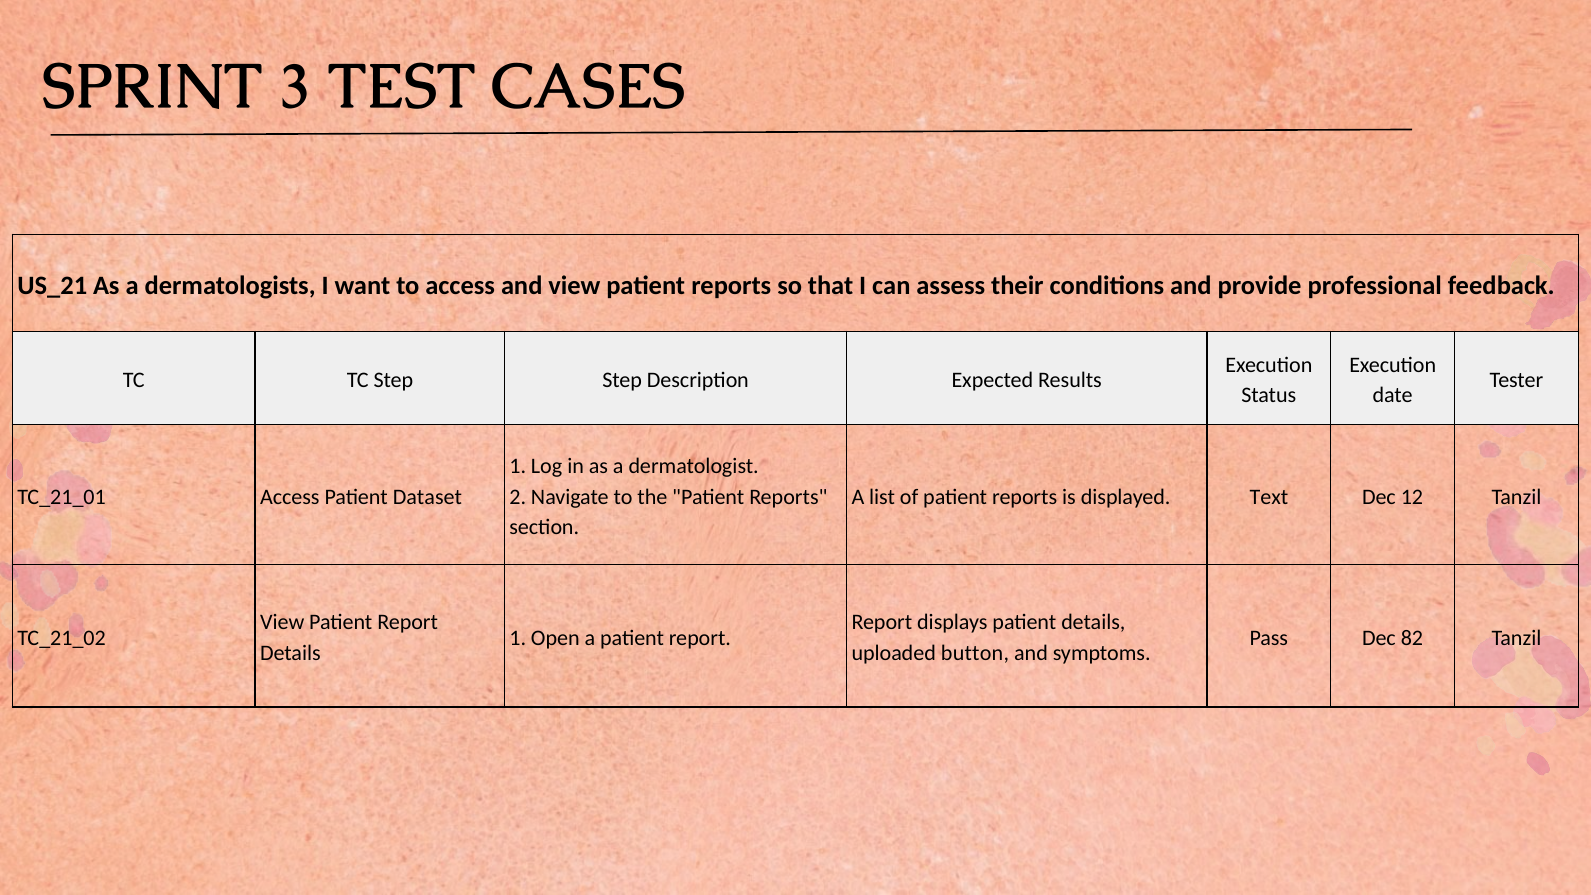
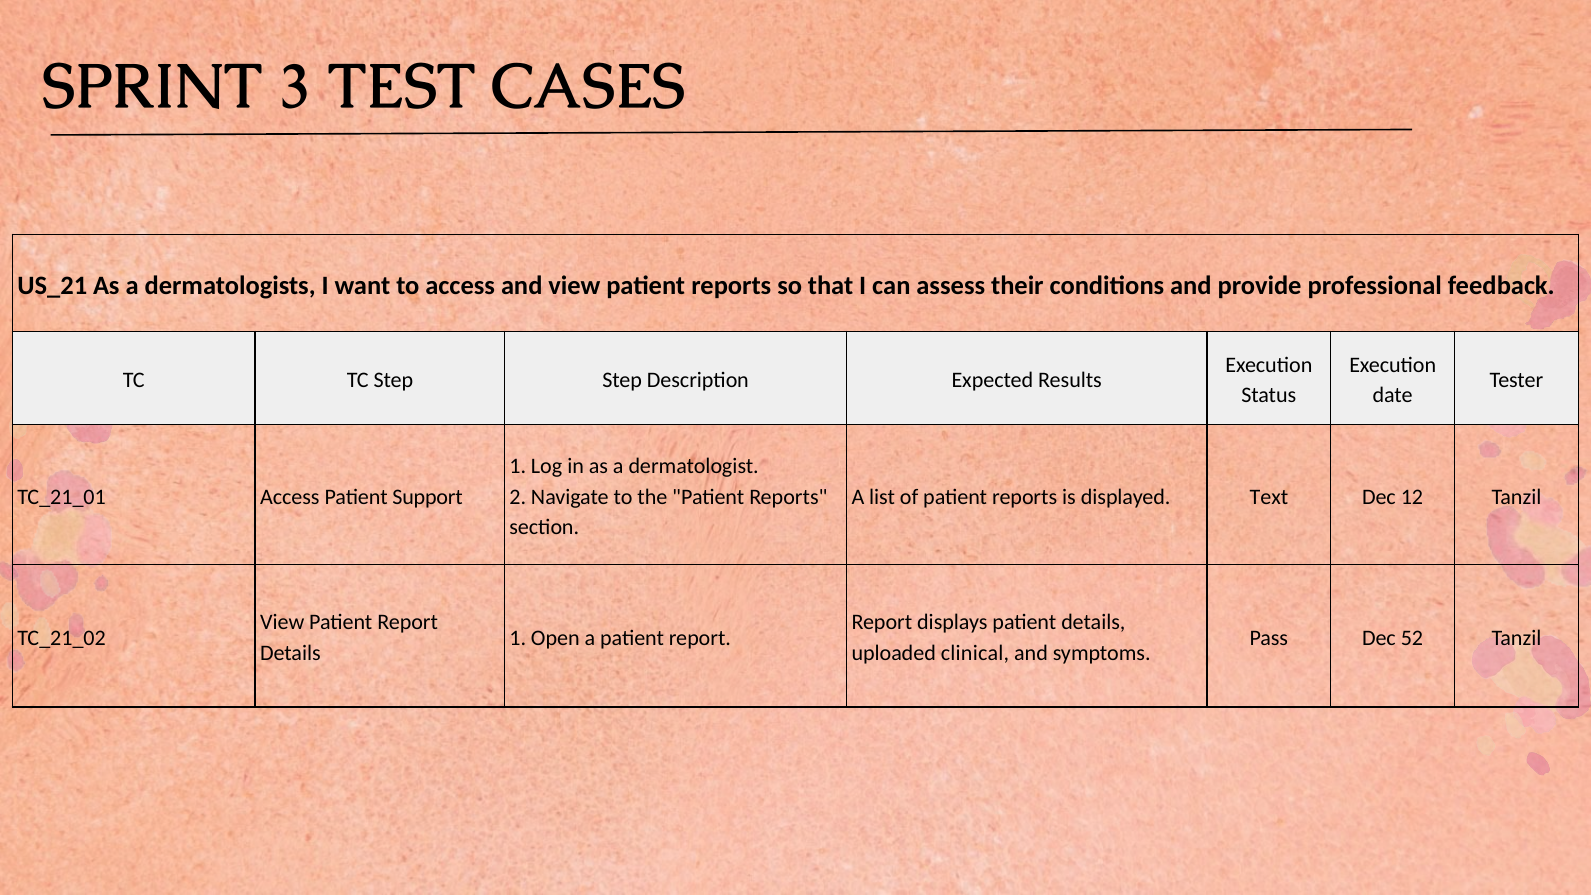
Dataset: Dataset -> Support
82: 82 -> 52
button: button -> clinical
